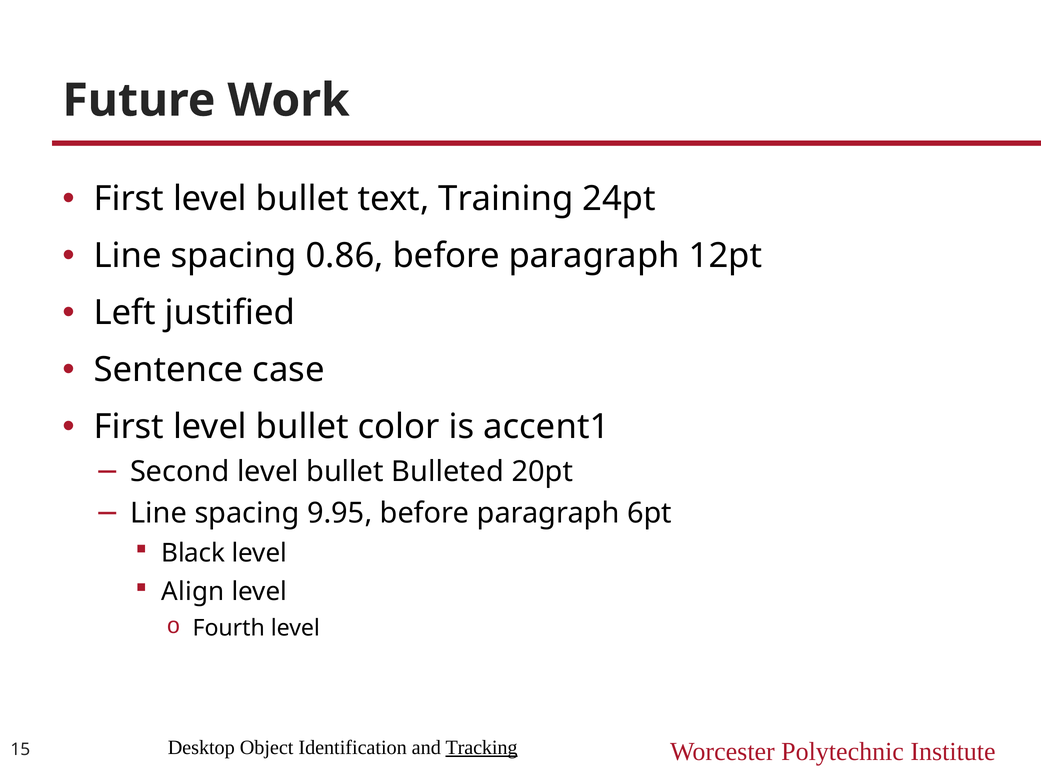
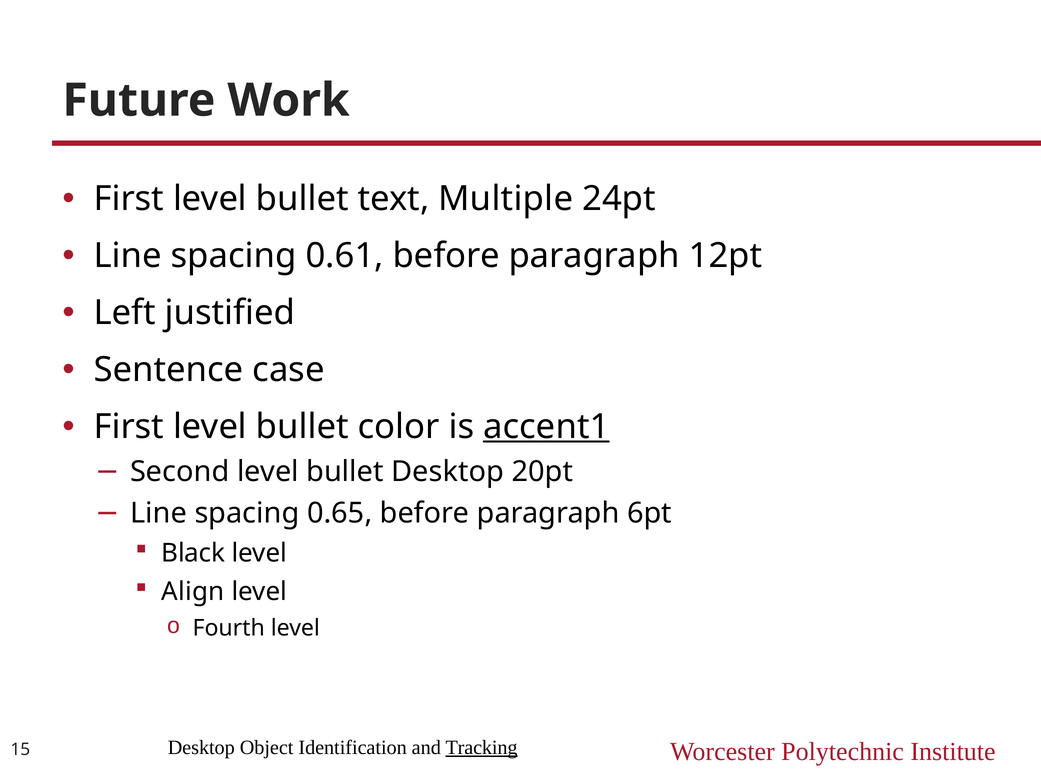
Training: Training -> Multiple
0.86: 0.86 -> 0.61
accent1 underline: none -> present
bullet Bulleted: Bulleted -> Desktop
9.95: 9.95 -> 0.65
